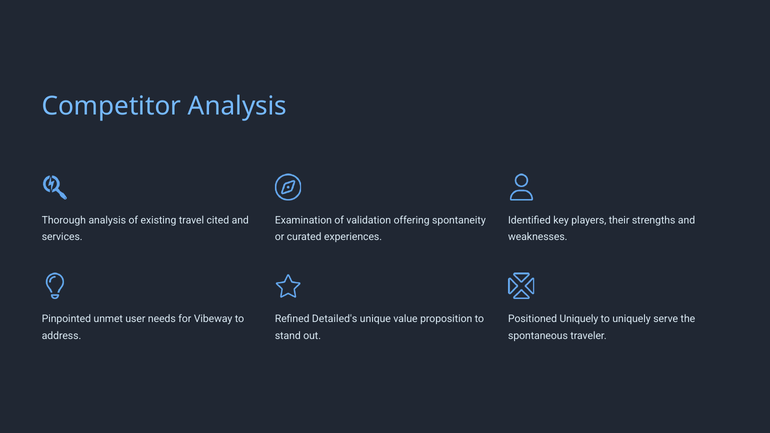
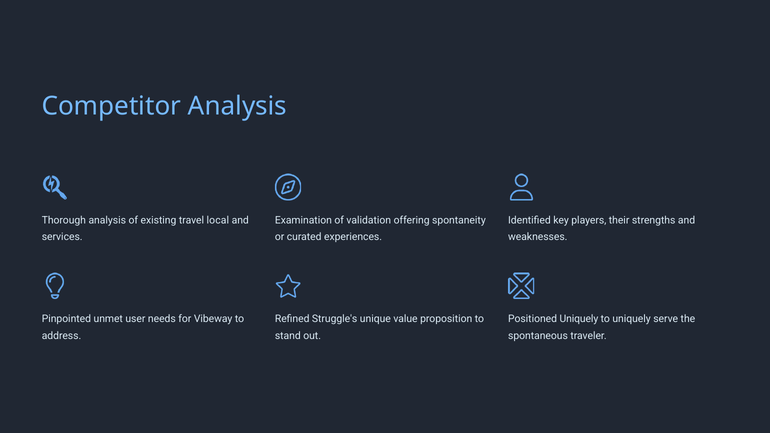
cited: cited -> local
Detailed's: Detailed's -> Struggle's
